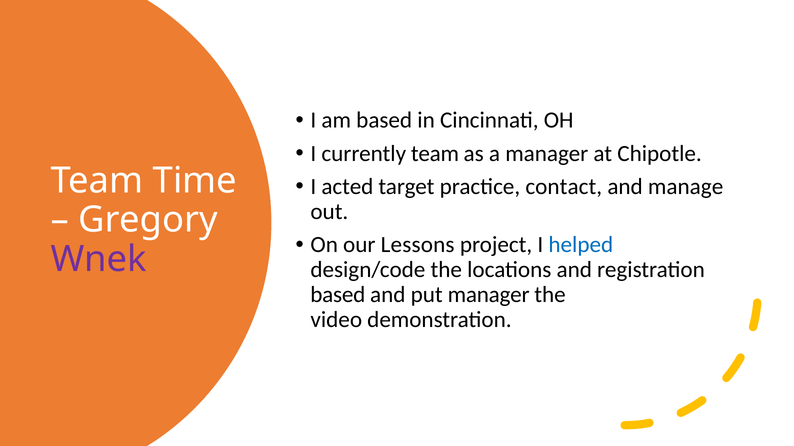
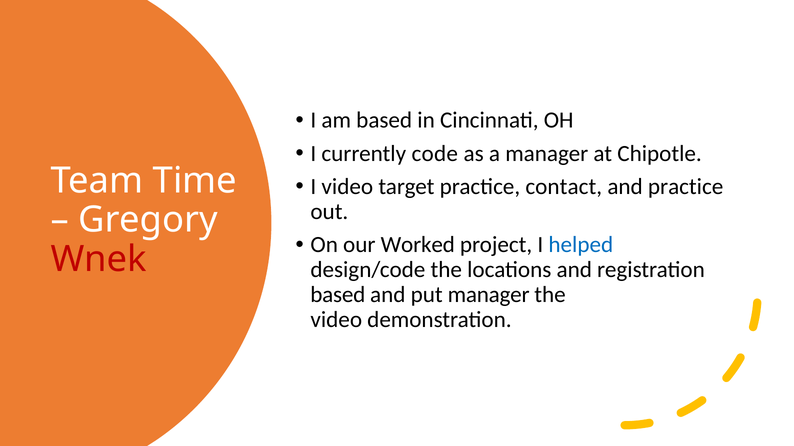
currently team: team -> code
I acted: acted -> video
and manage: manage -> practice
Lessons: Lessons -> Worked
Wnek colour: purple -> red
